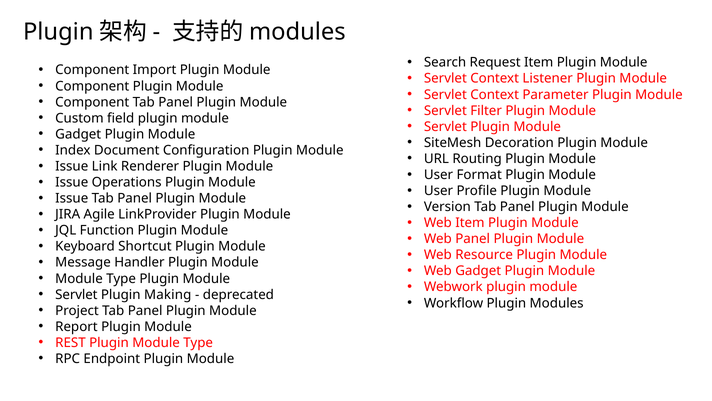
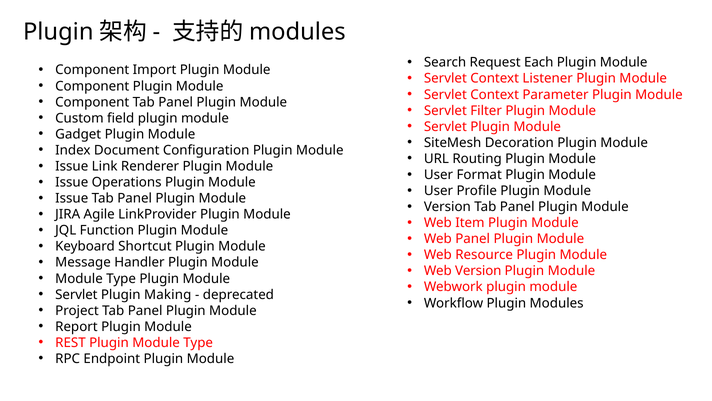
Request Item: Item -> Each
Web Gadget: Gadget -> Version
